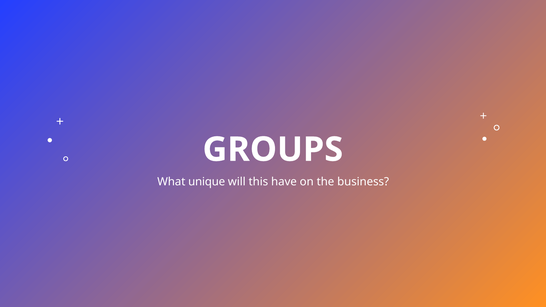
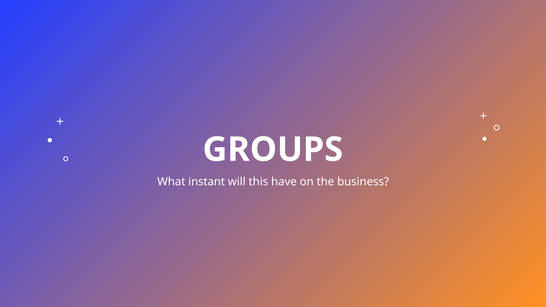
unique: unique -> instant
